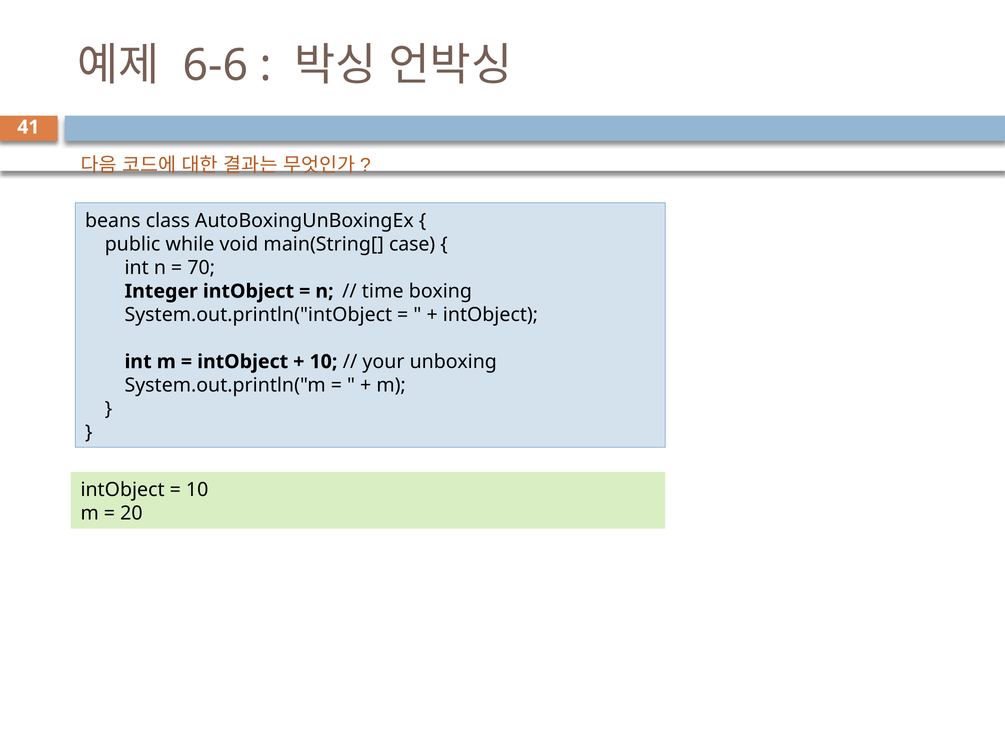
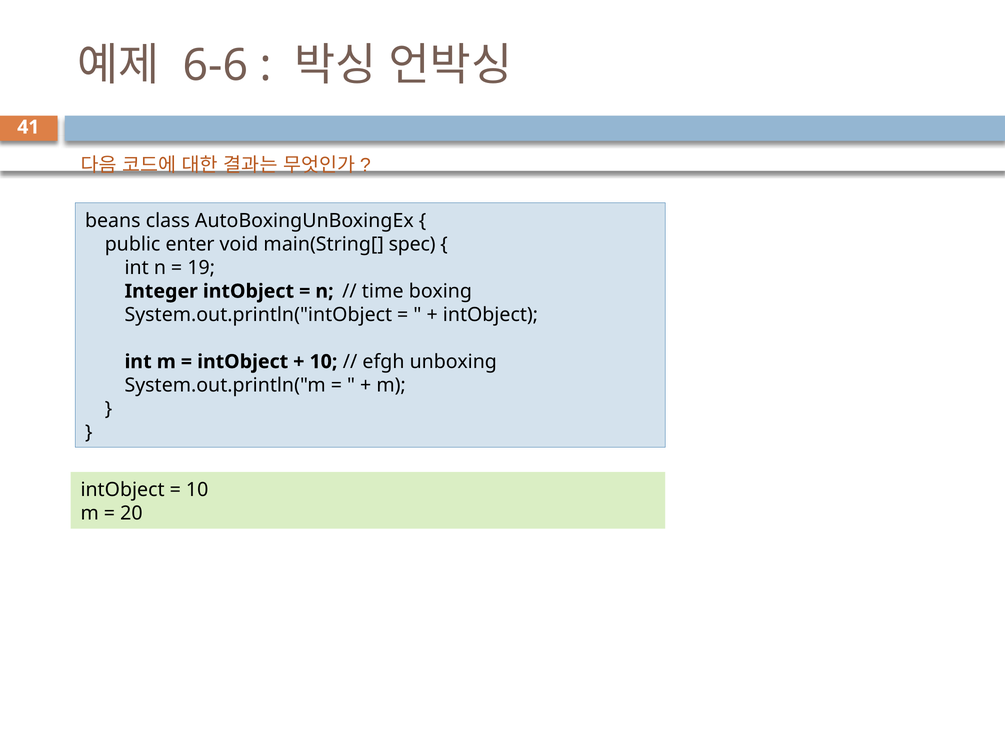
while: while -> enter
case: case -> spec
70: 70 -> 19
your: your -> efgh
